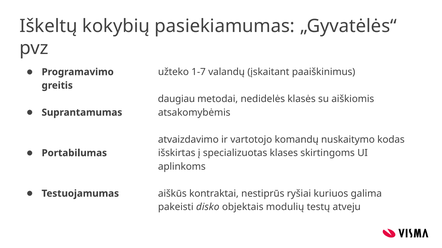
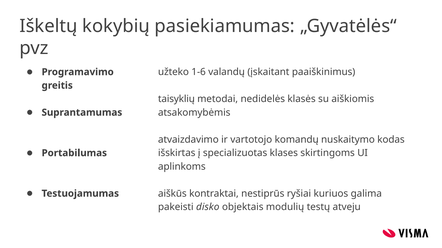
1-7: 1-7 -> 1-6
daugiau: daugiau -> taisyklių
